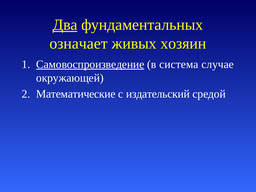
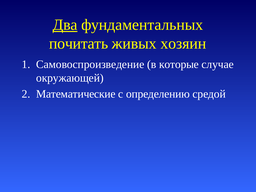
означает: означает -> почитать
Самовоспроизведение underline: present -> none
система: система -> которые
издательский: издательский -> определению
